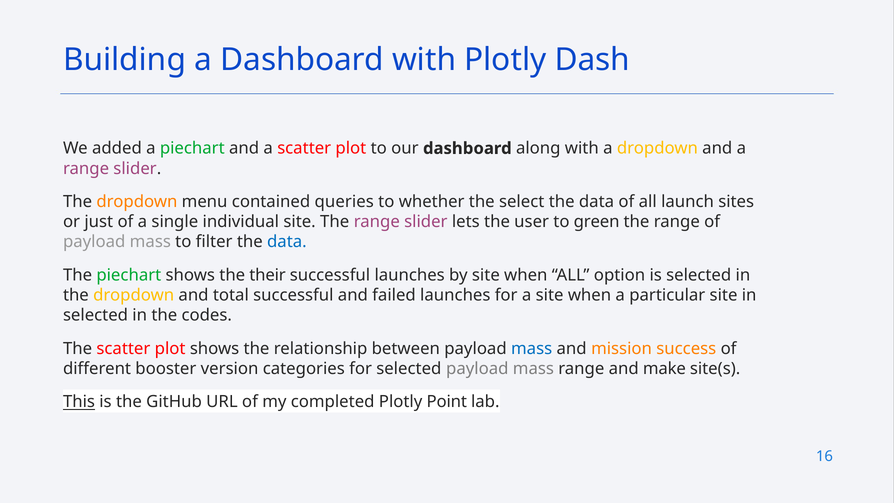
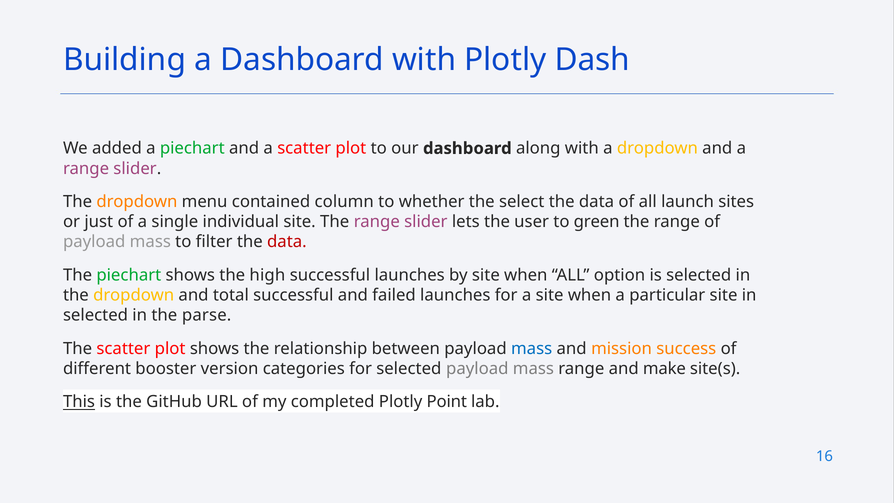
queries: queries -> column
data at (287, 242) colour: blue -> red
their: their -> high
codes: codes -> parse
